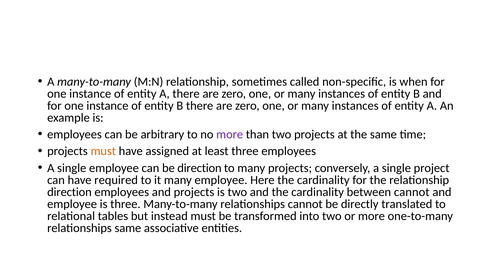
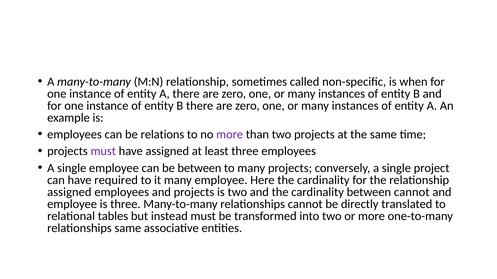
arbitrary: arbitrary -> relations
must at (103, 152) colour: orange -> purple
be direction: direction -> between
direction at (69, 192): direction -> assigned
